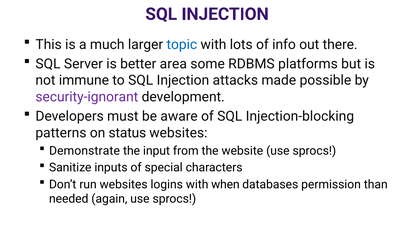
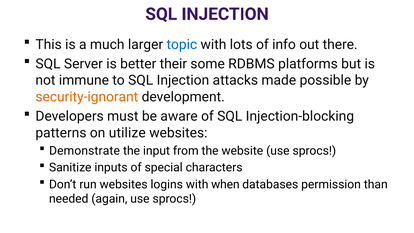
area: area -> their
security-ignorant colour: purple -> orange
status: status -> utilize
